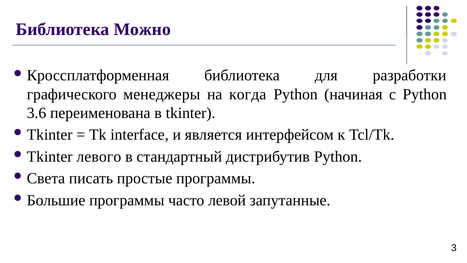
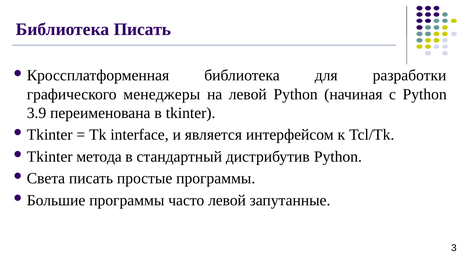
Библиотека Можно: Можно -> Писать
на когда: когда -> левой
3.6: 3.6 -> 3.9
левого: левого -> метода
